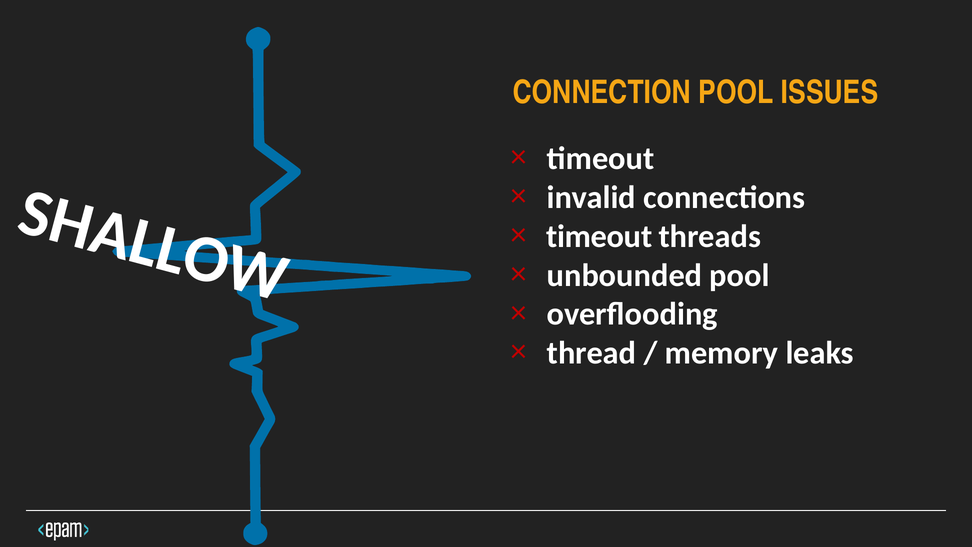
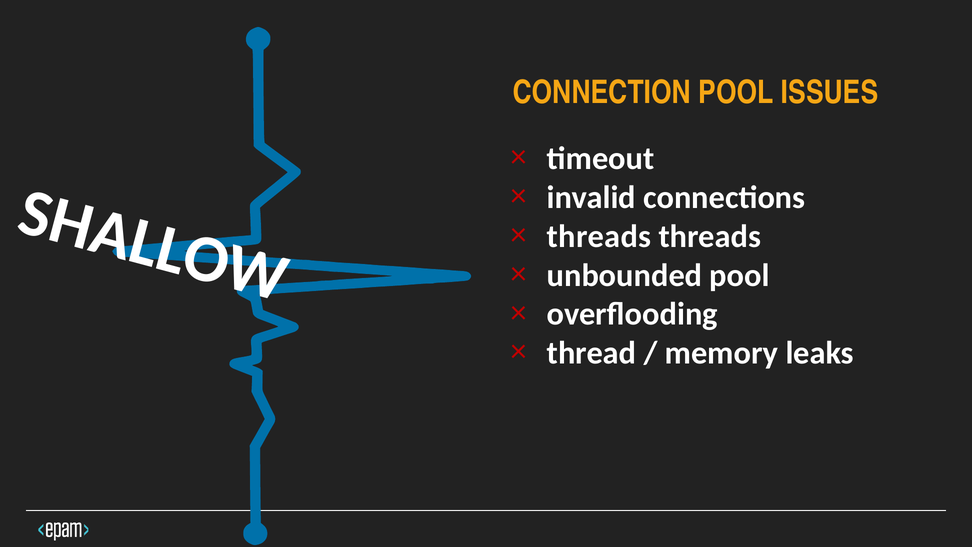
timeout at (599, 236): timeout -> threads
